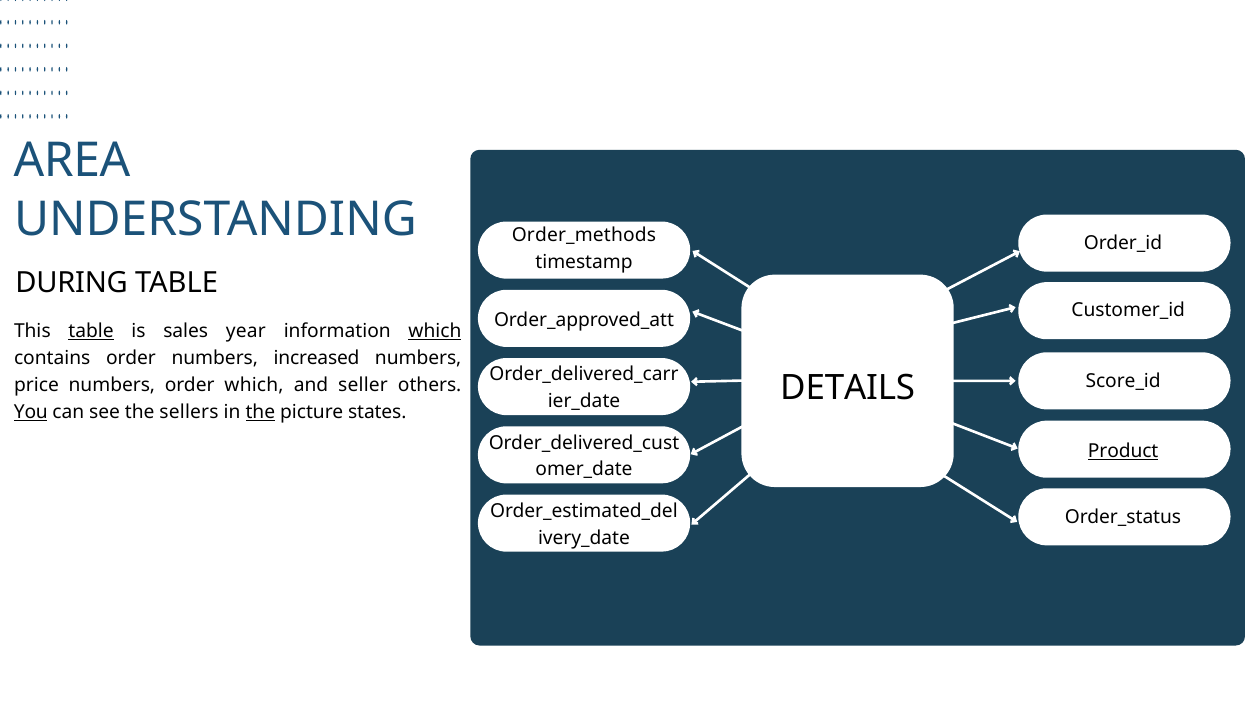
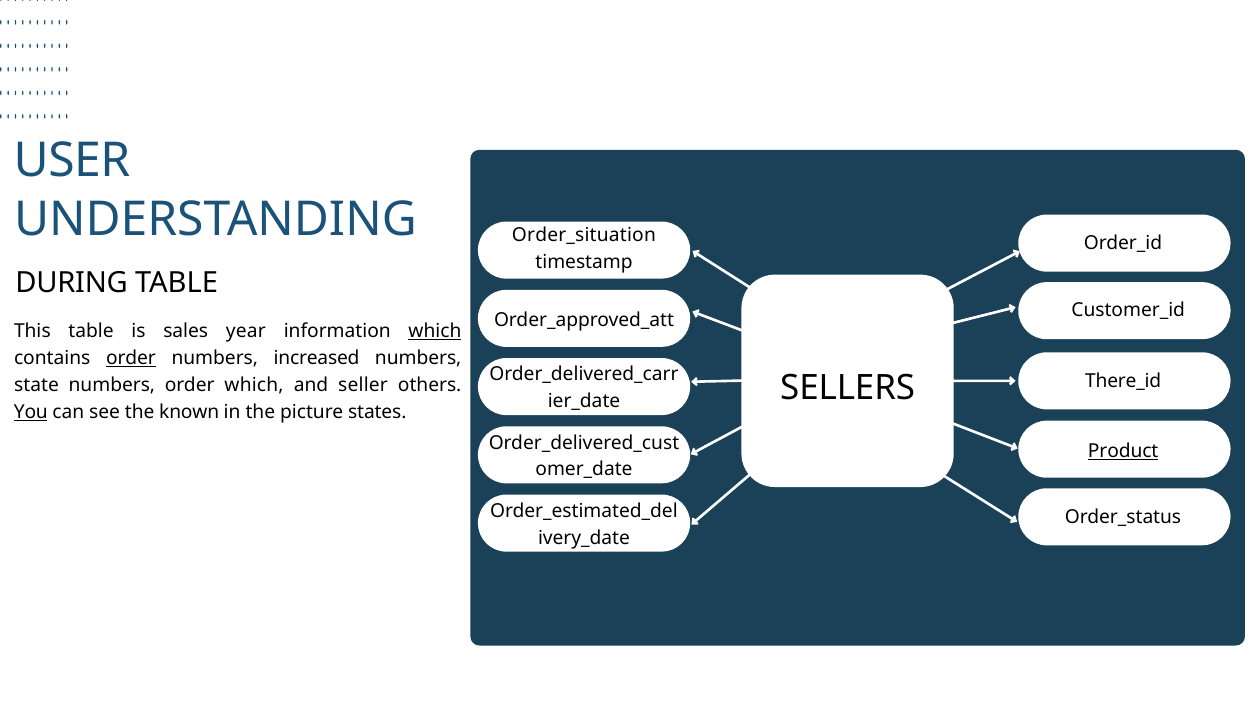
AREA: AREA -> USER
Order_methods: Order_methods -> Order_situation
table at (91, 331) underline: present -> none
order at (131, 358) underline: none -> present
Score_id: Score_id -> There_id
DETAILS: DETAILS -> SELLERS
price: price -> state
sellers: sellers -> known
the at (260, 412) underline: present -> none
